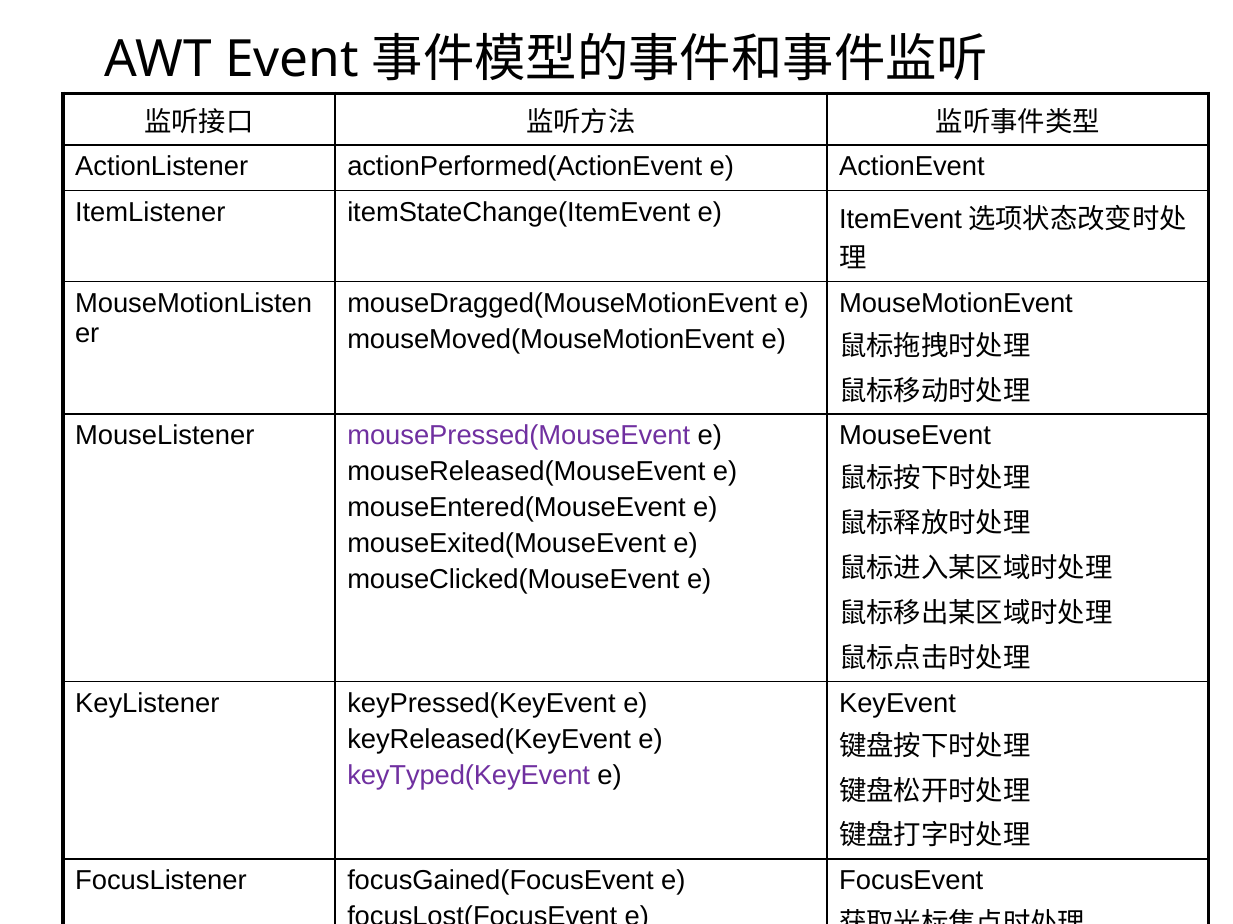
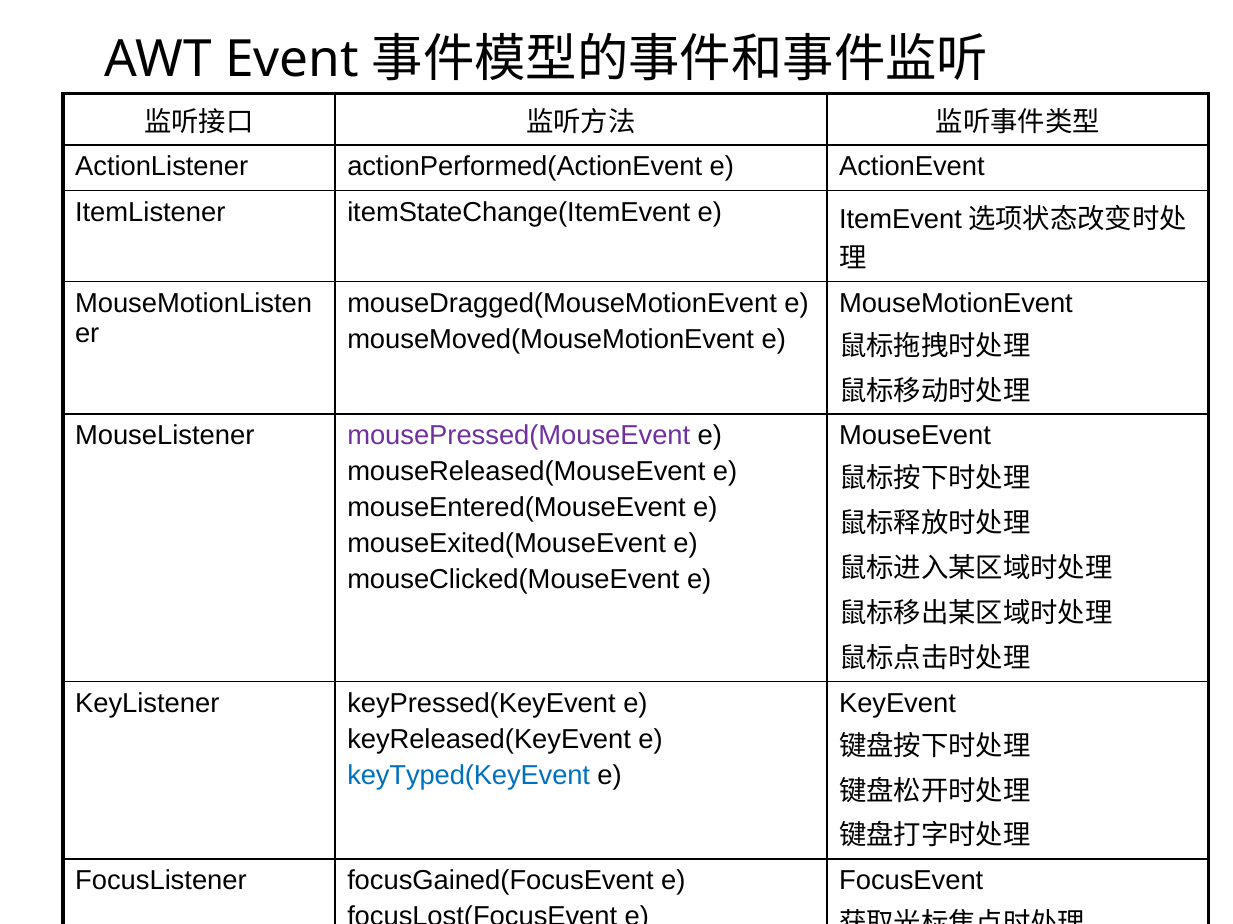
keyTyped(KeyEvent colour: purple -> blue
